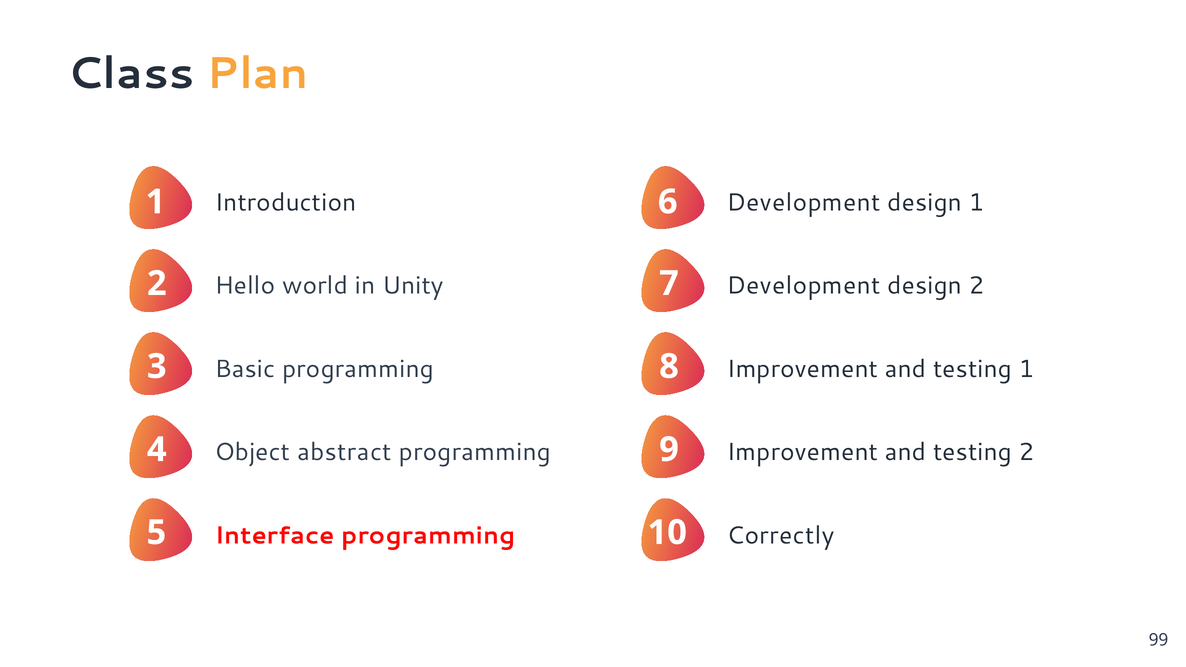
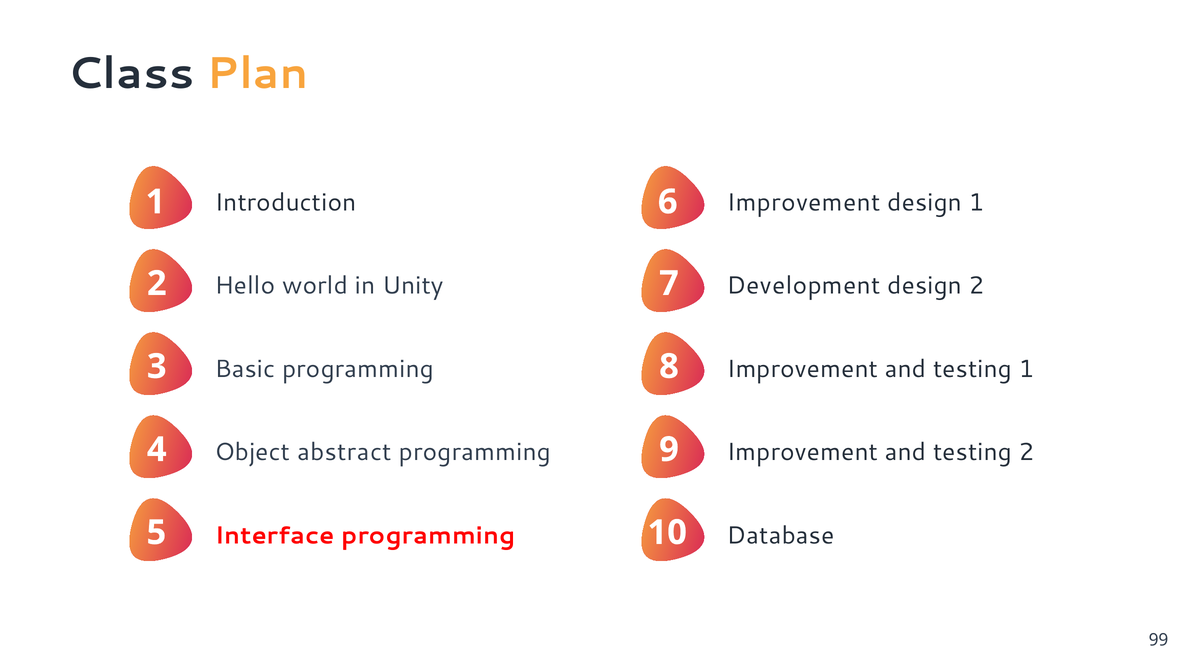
6 Development: Development -> Improvement
Correctly: Correctly -> Database
